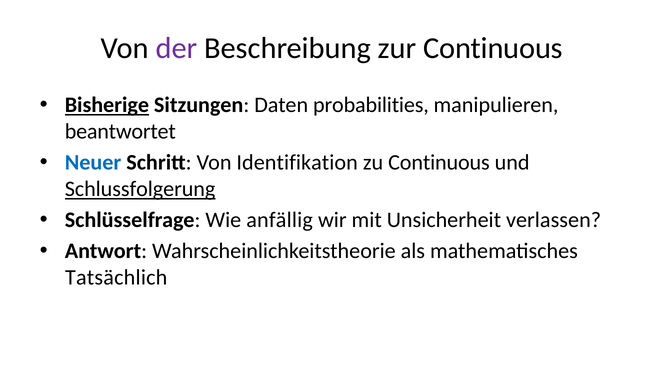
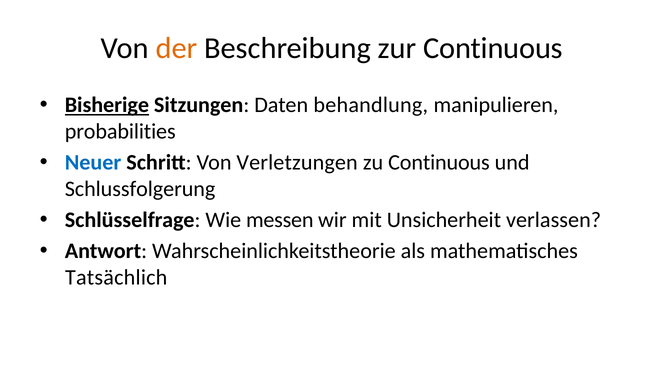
der colour: purple -> orange
probabilities: probabilities -> behandlung
beantwortet: beantwortet -> probabilities
Identifikation: Identifikation -> Verletzungen
Schlussfolgerung underline: present -> none
anfällig: anfällig -> messen
